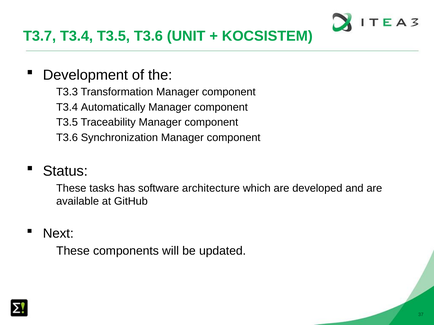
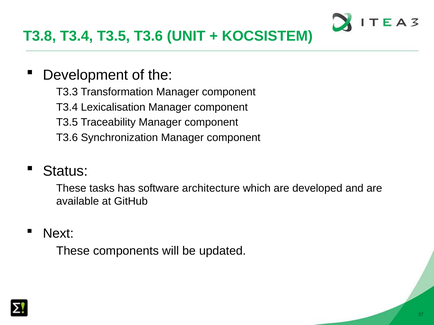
T3.7: T3.7 -> T3.8
Automatically: Automatically -> Lexicalisation
